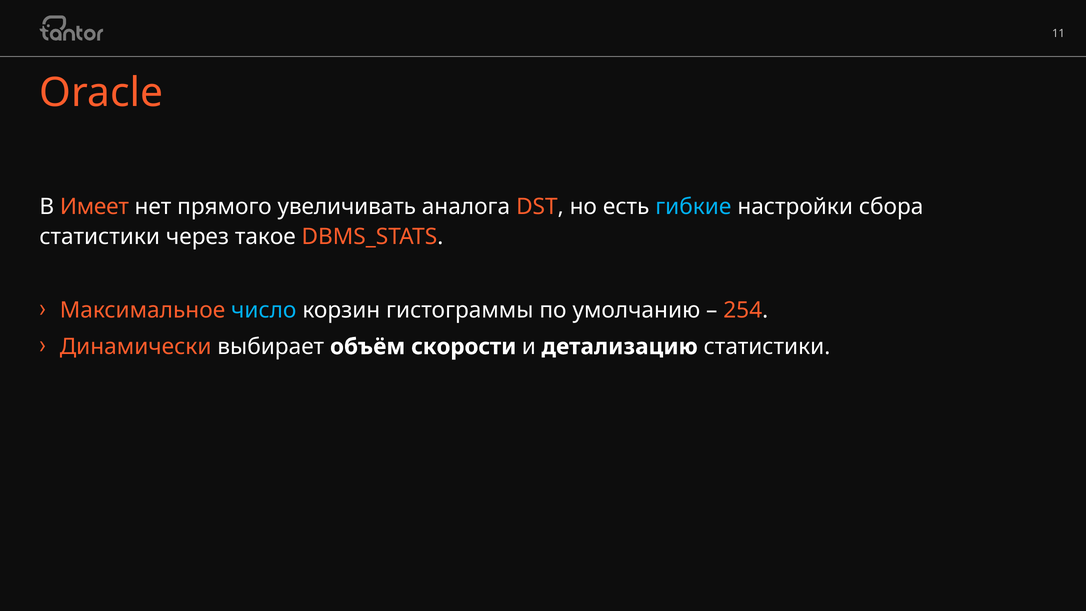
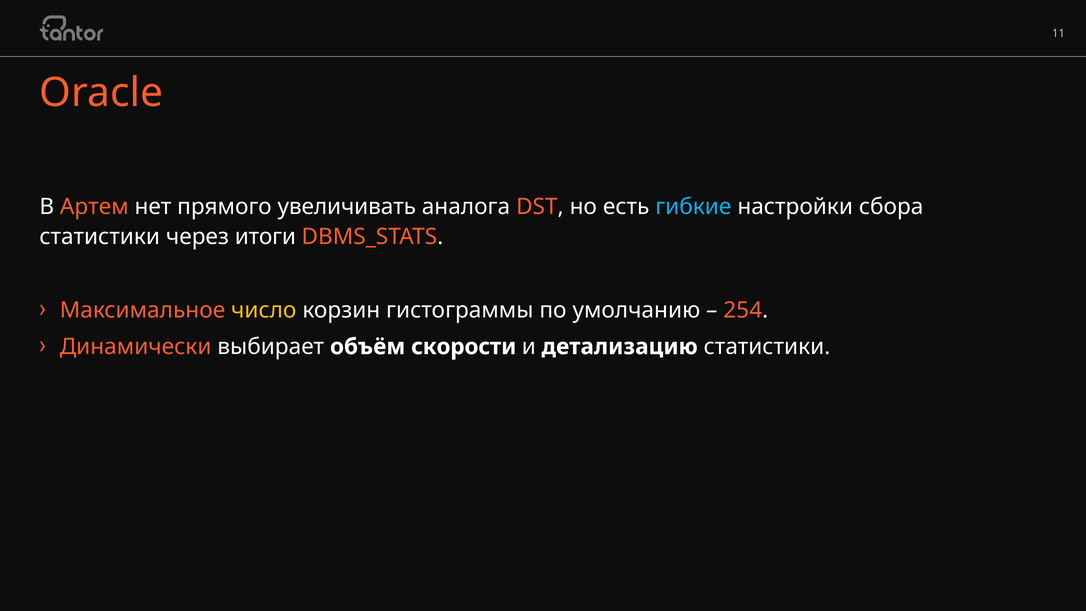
Имеет: Имеет -> Артем
такое: такое -> итоги
число colour: light blue -> yellow
